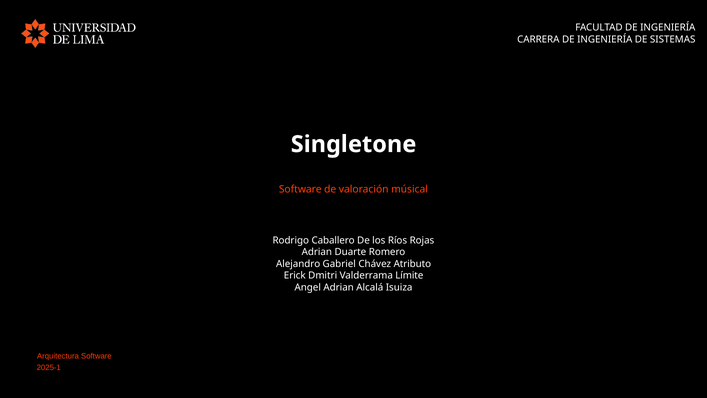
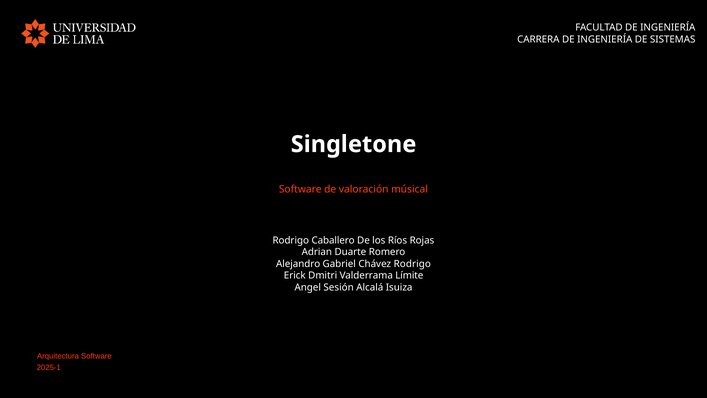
Chávez Atributo: Atributo -> Rodrigo
Angel Adrian: Adrian -> Sesión
